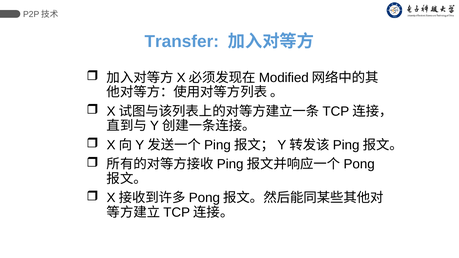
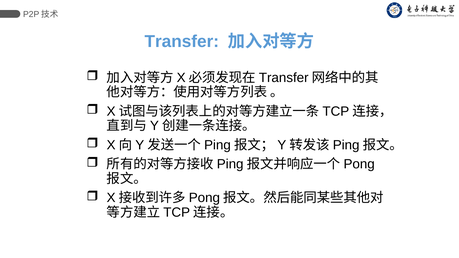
Modified at (284, 78): Modified -> Transfer
